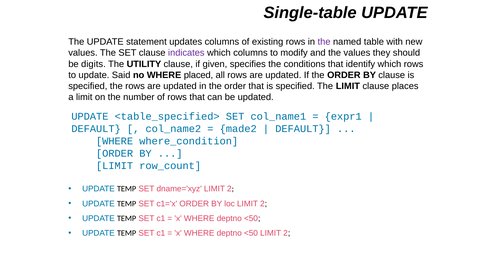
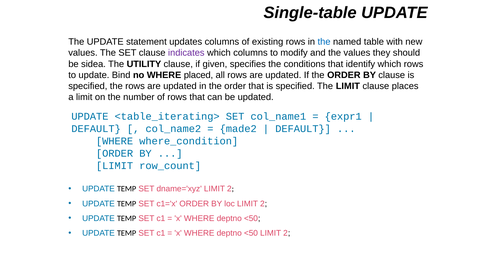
the at (324, 42) colour: purple -> blue
digits: digits -> sidea
Said: Said -> Bind
<table_specified>: <table_specified> -> <table_iterating>
